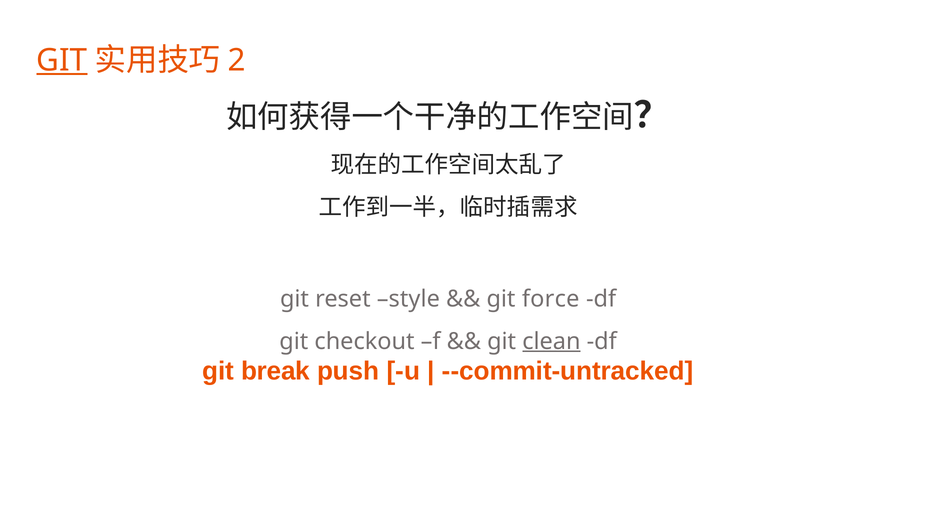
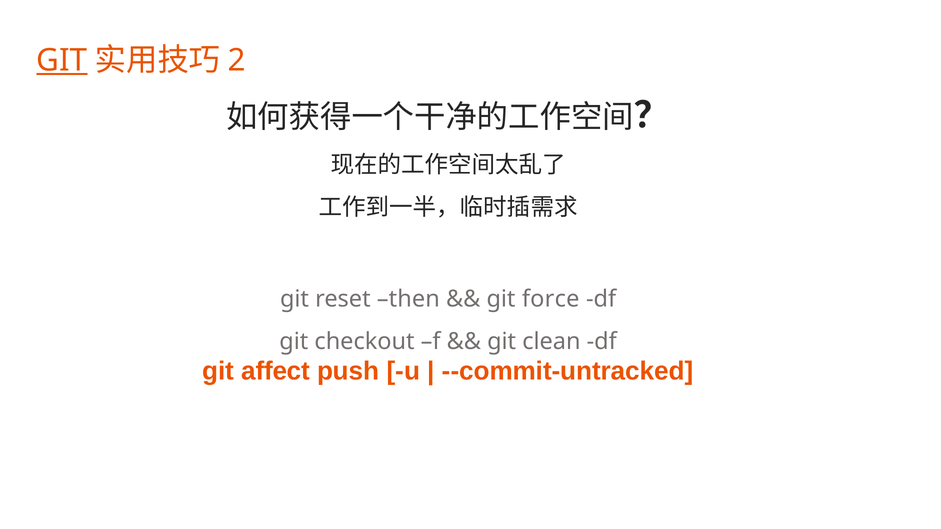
style: style -> then
clean underline: present -> none
break: break -> affect
